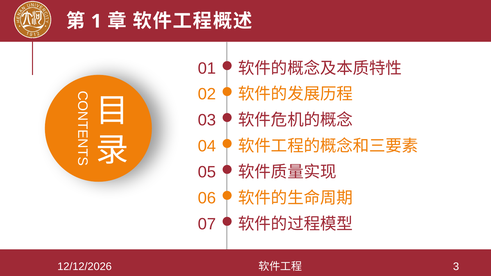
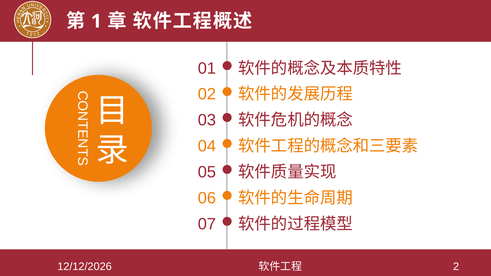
3: 3 -> 2
